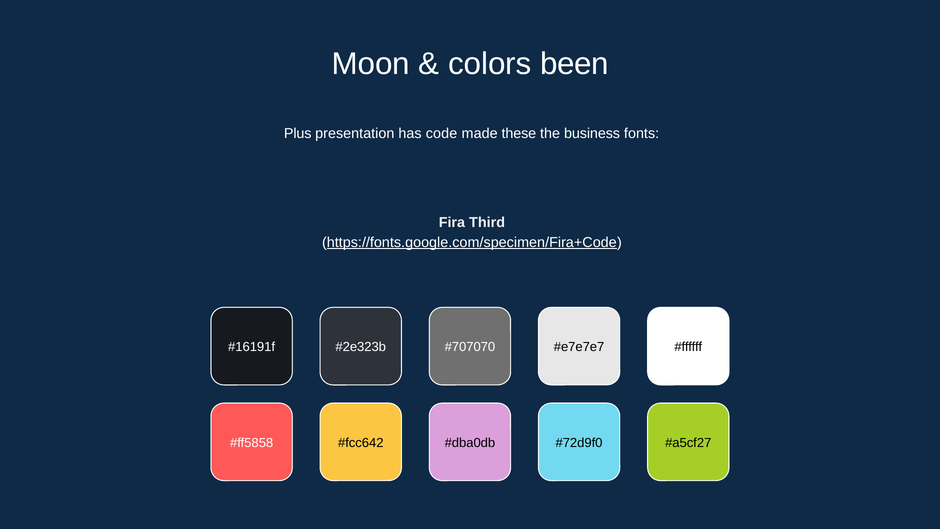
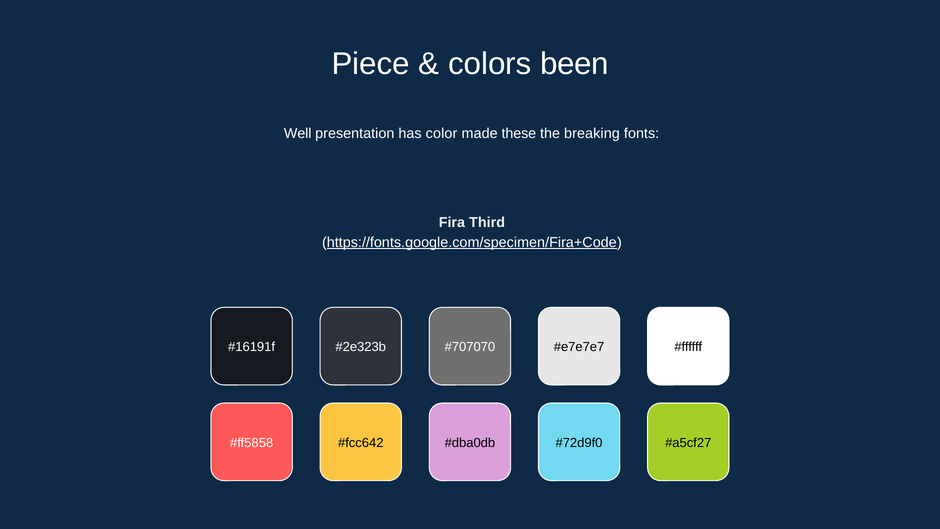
Moon: Moon -> Piece
Plus: Plus -> Well
code: code -> color
business: business -> breaking
